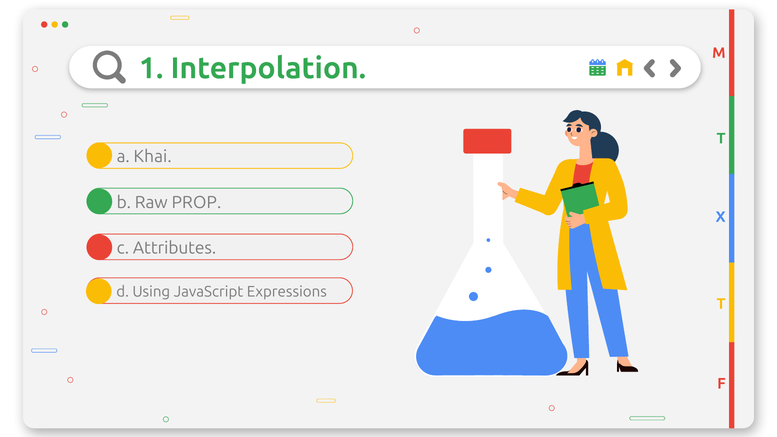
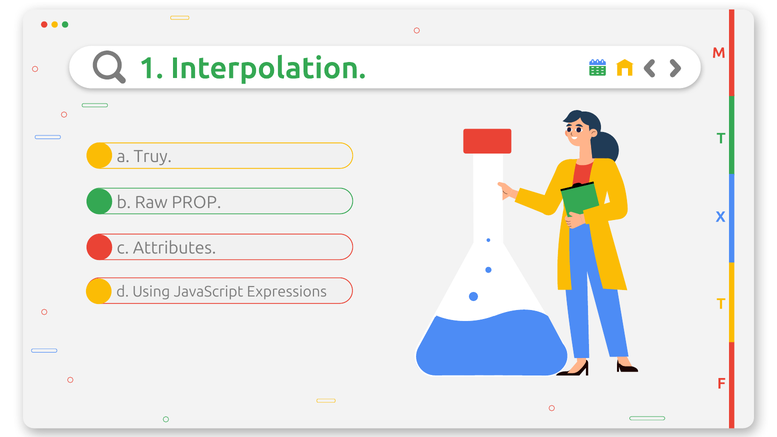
Khai: Khai -> Truy
